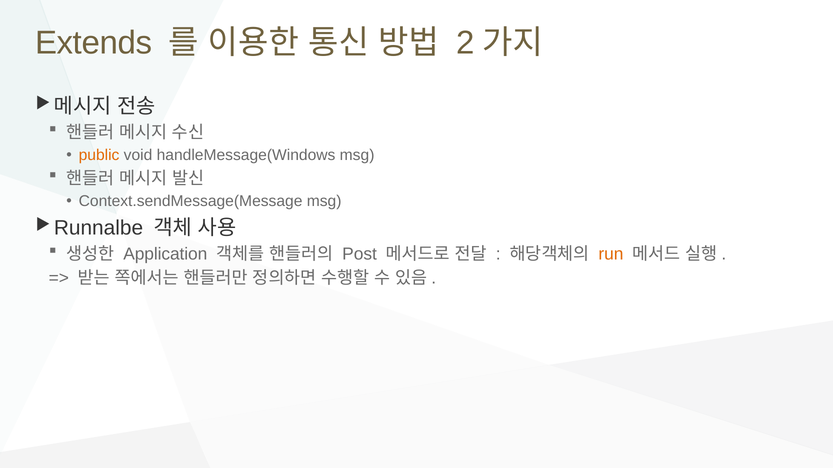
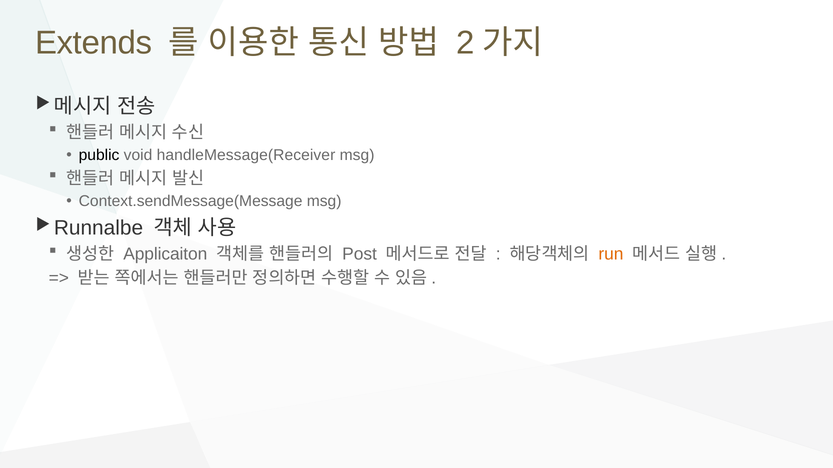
public colour: orange -> black
handleMessage(Windows: handleMessage(Windows -> handleMessage(Receiver
Application: Application -> Applicaiton
